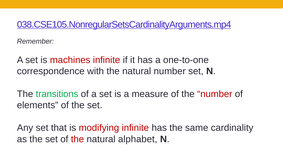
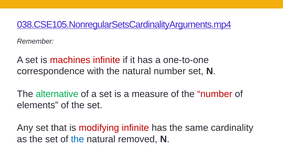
transitions: transitions -> alternative
the at (77, 139) colour: red -> blue
alphabet: alphabet -> removed
